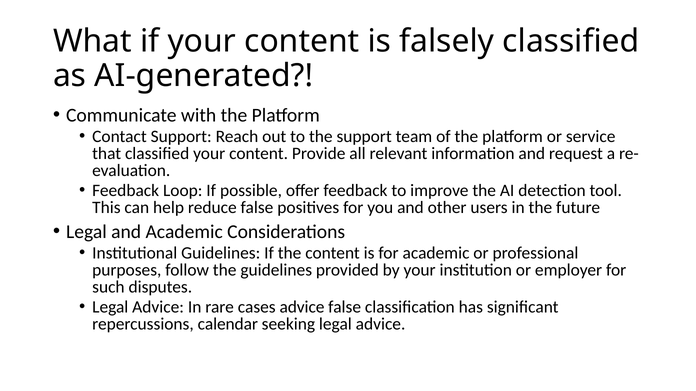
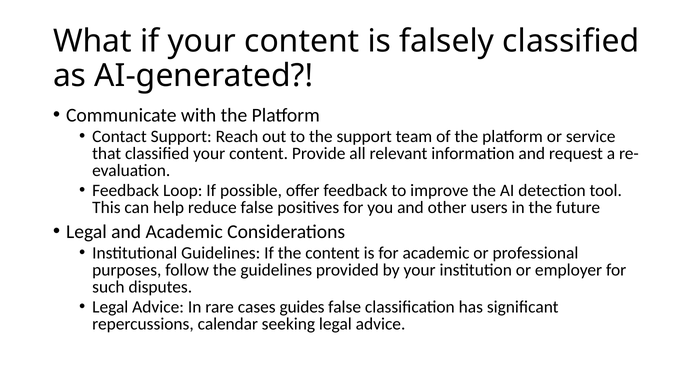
cases advice: advice -> guides
